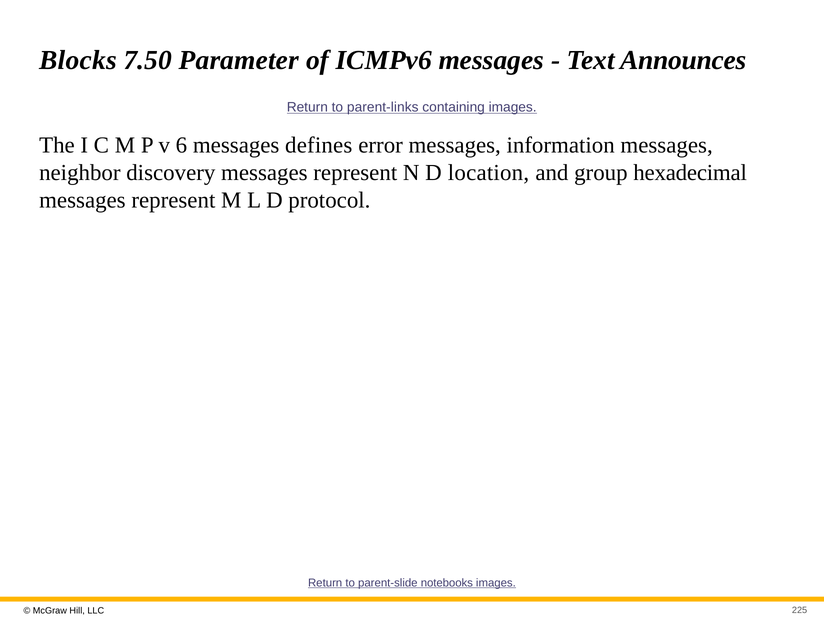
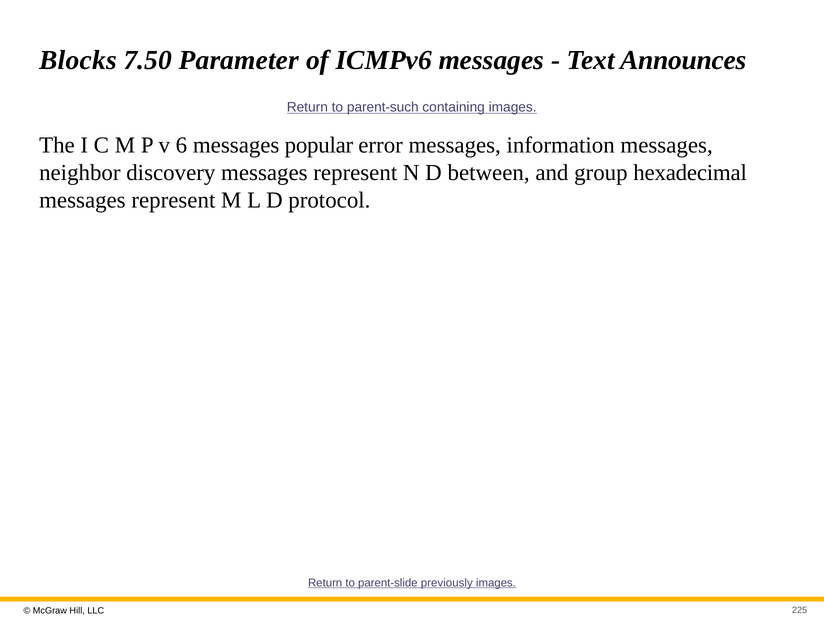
parent-links: parent-links -> parent-such
defines: defines -> popular
location: location -> between
notebooks: notebooks -> previously
